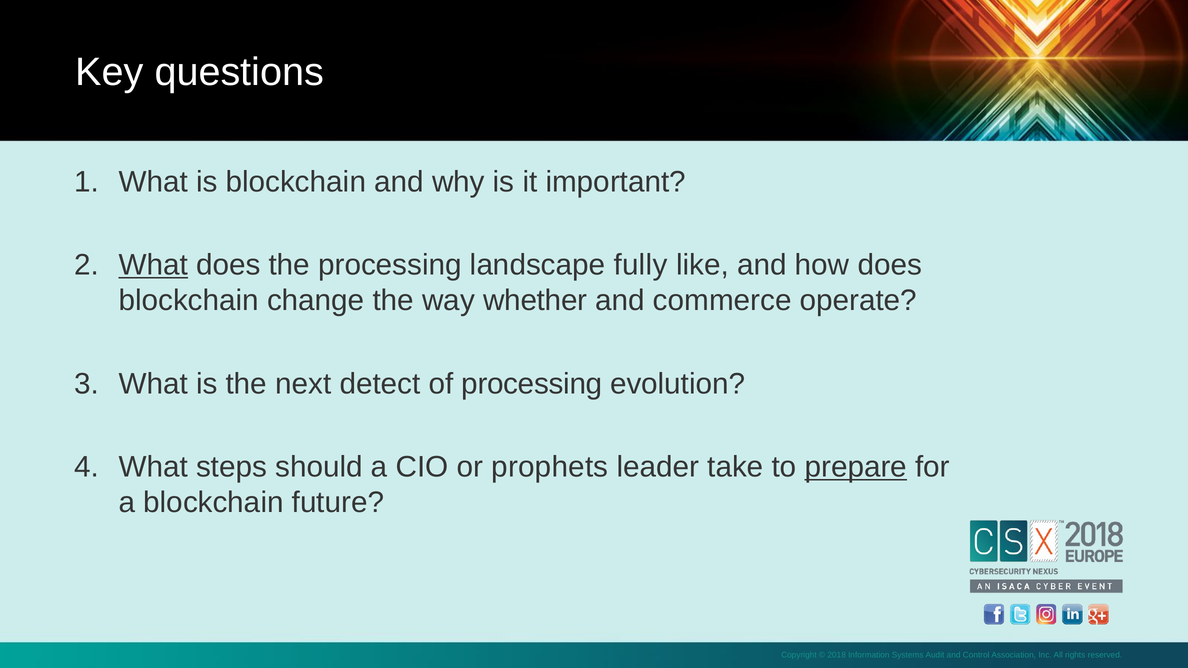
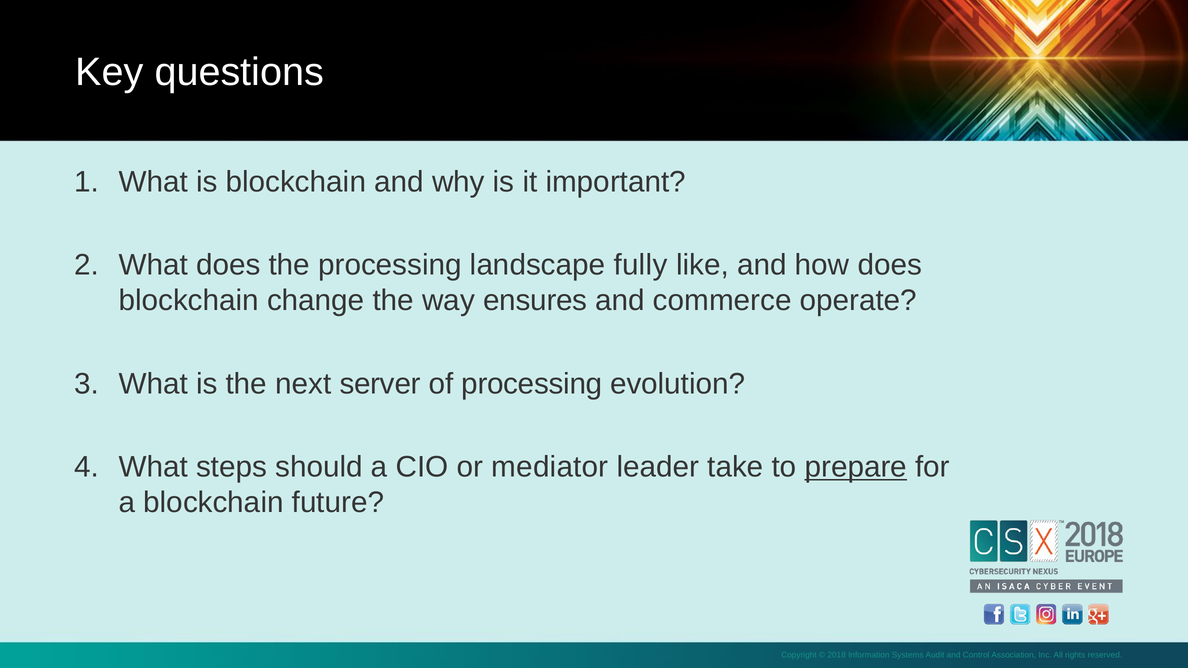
What at (153, 265) underline: present -> none
whether: whether -> ensures
detect: detect -> server
prophets: prophets -> mediator
